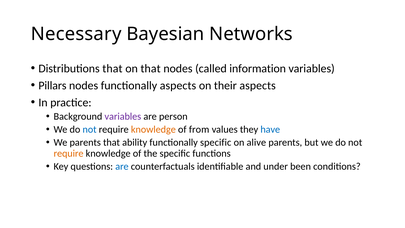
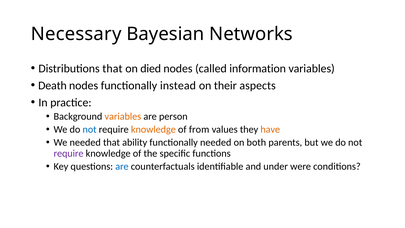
on that: that -> died
Pillars: Pillars -> Death
functionally aspects: aspects -> instead
variables at (123, 116) colour: purple -> orange
have colour: blue -> orange
We parents: parents -> needed
functionally specific: specific -> needed
alive: alive -> both
require at (69, 153) colour: orange -> purple
been: been -> were
